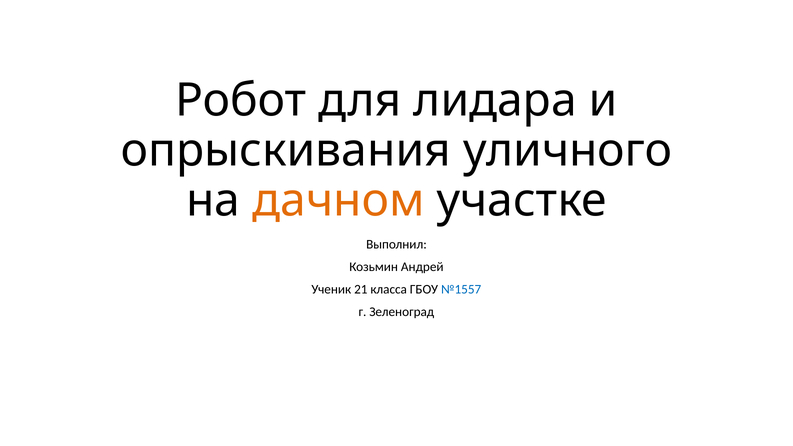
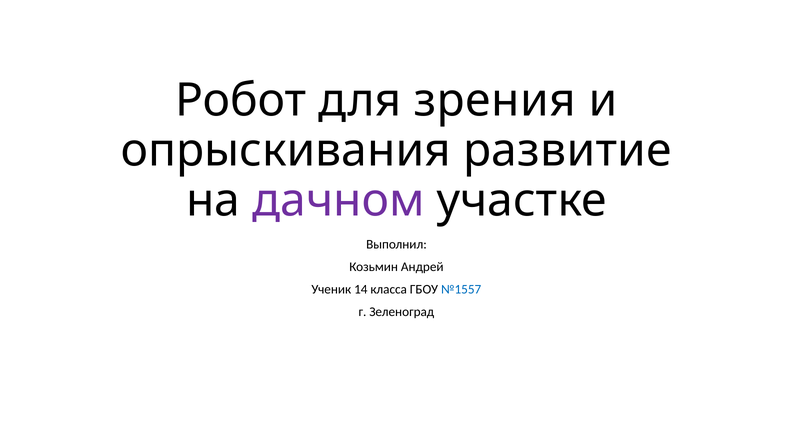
лидара: лидара -> зрения
уличного: уличного -> развитие
дачном colour: orange -> purple
21: 21 -> 14
